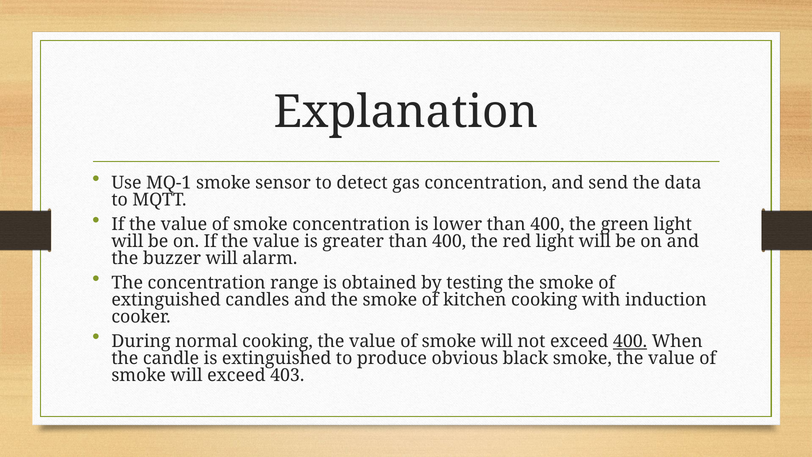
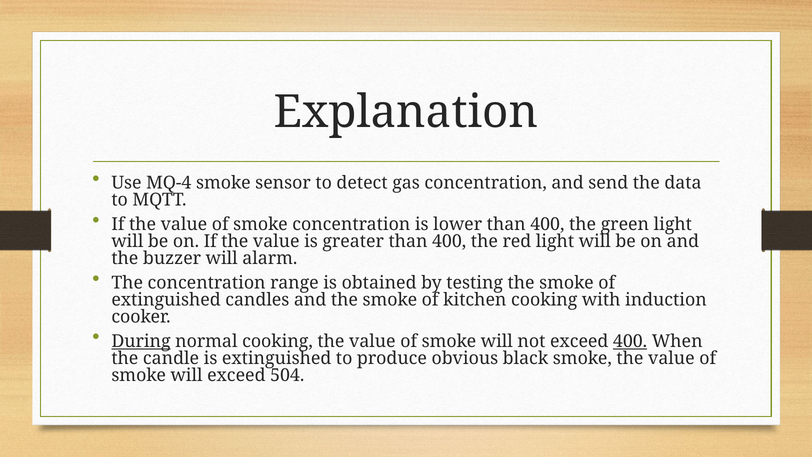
MQ-1: MQ-1 -> MQ-4
During underline: none -> present
403: 403 -> 504
